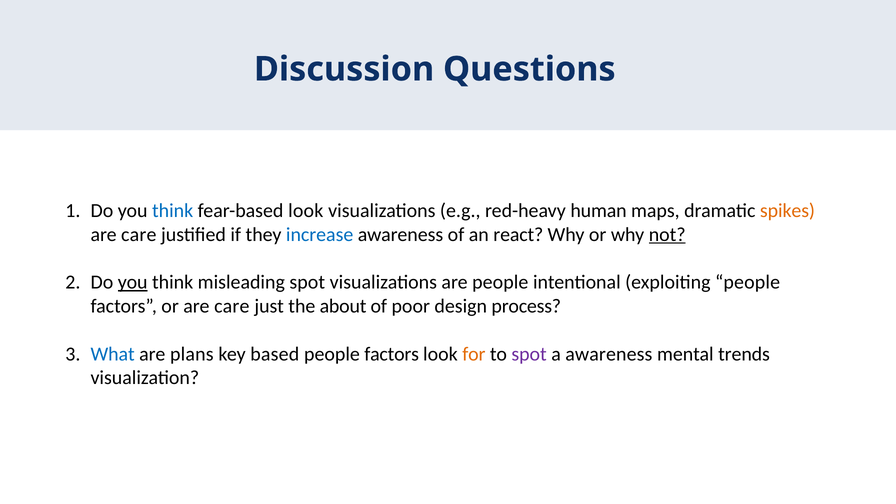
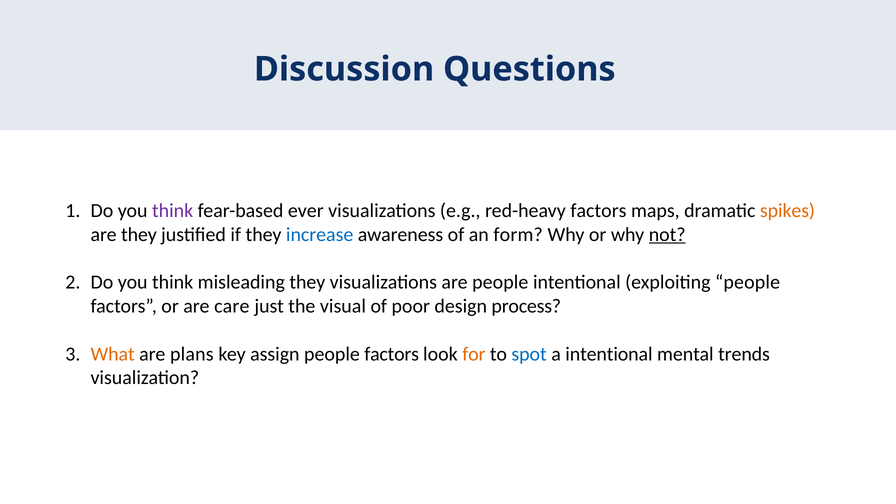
think at (173, 211) colour: blue -> purple
fear-based look: look -> ever
red-heavy human: human -> factors
care at (139, 234): care -> they
react: react -> form
you at (133, 282) underline: present -> none
misleading spot: spot -> they
about: about -> visual
What colour: blue -> orange
based: based -> assign
spot at (529, 354) colour: purple -> blue
a awareness: awareness -> intentional
